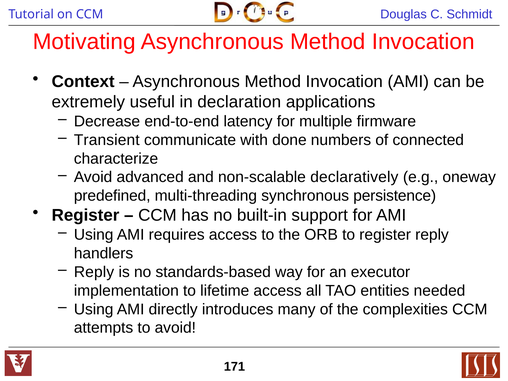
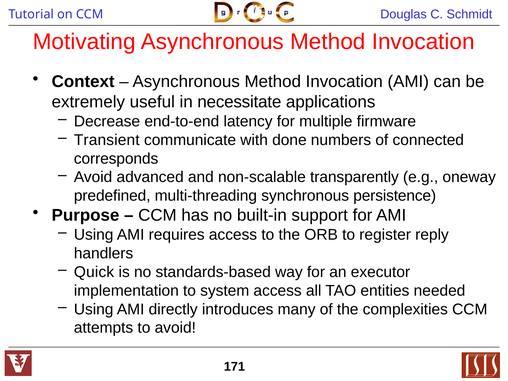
declaration: declaration -> necessitate
characterize: characterize -> corresponds
declaratively: declaratively -> transparently
Register at (86, 215): Register -> Purpose
Reply at (94, 272): Reply -> Quick
lifetime: lifetime -> system
